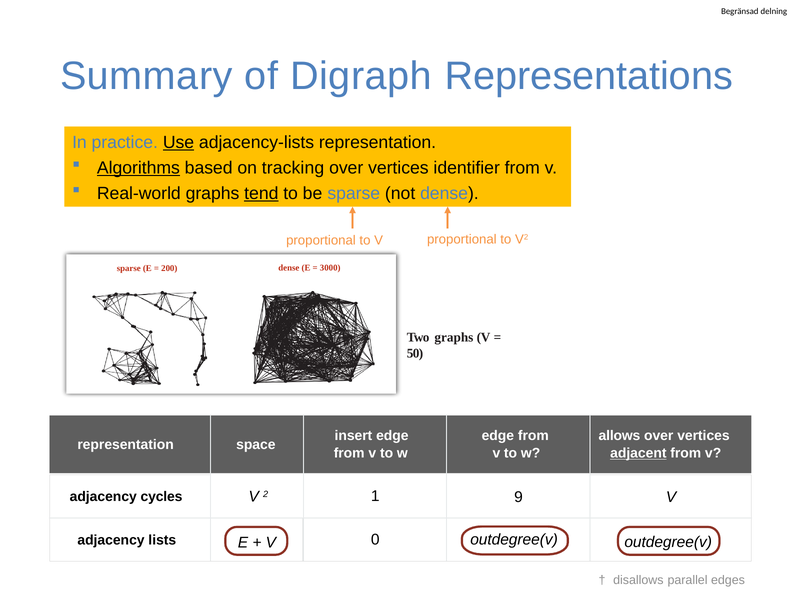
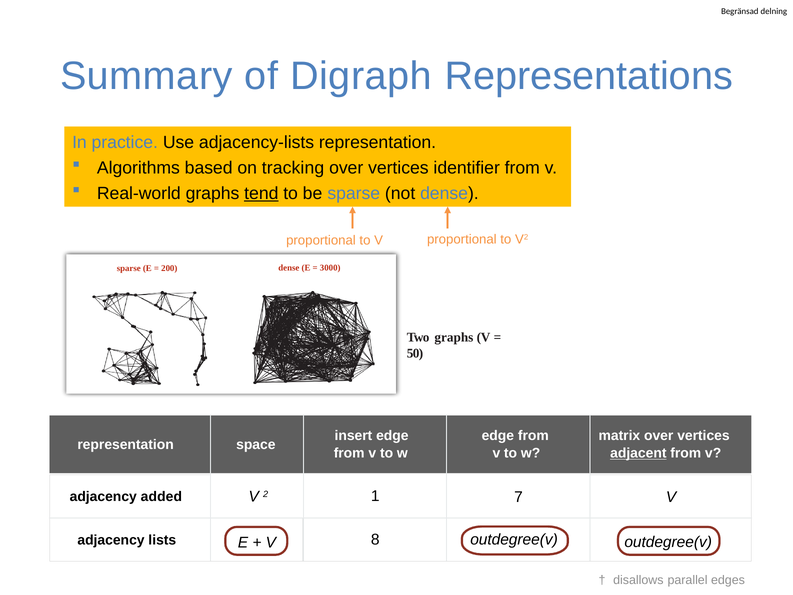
Use underline: present -> none
Algorithms underline: present -> none
allows: allows -> matrix
cycles: cycles -> added
9: 9 -> 7
0: 0 -> 8
